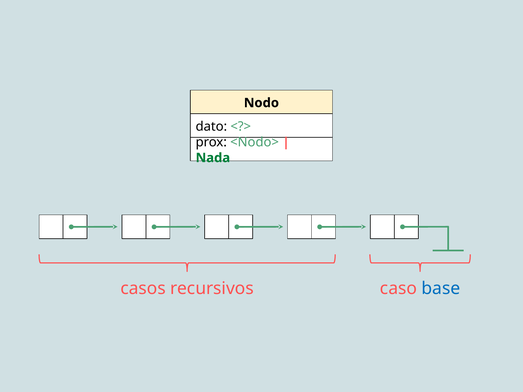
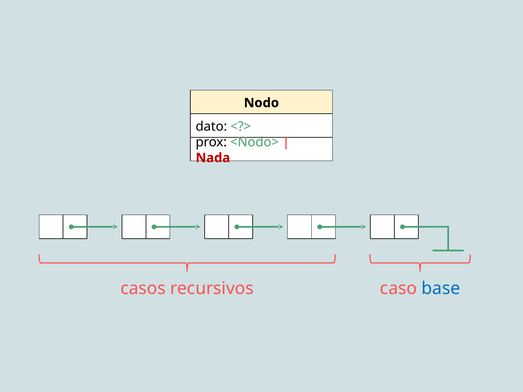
Nada colour: green -> red
